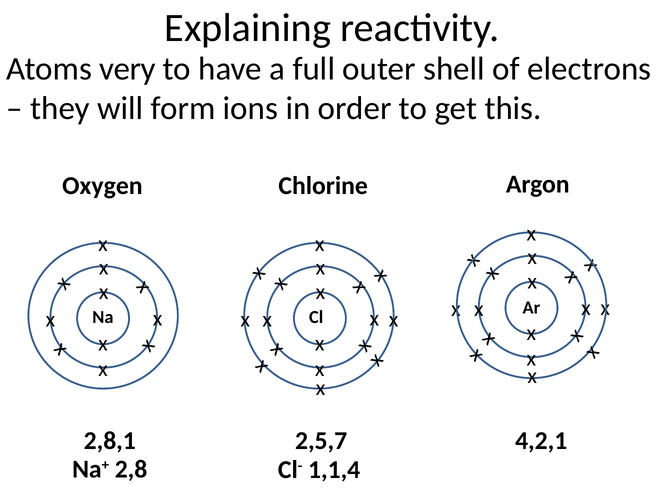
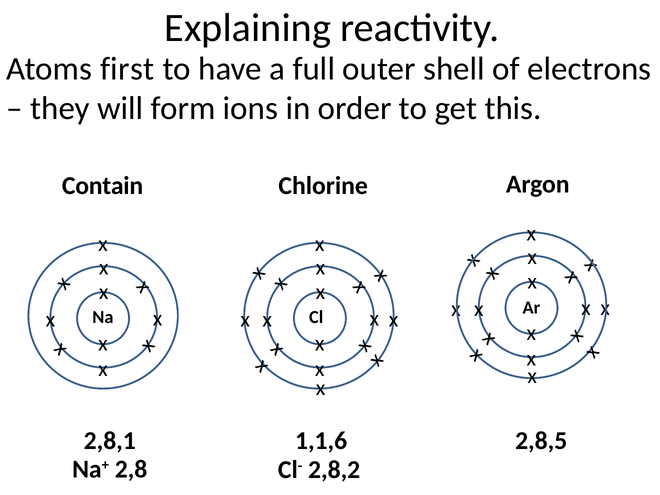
very: very -> first
Oxygen: Oxygen -> Contain
2,5,7: 2,5,7 -> 1,1,6
4,2,1: 4,2,1 -> 2,8,5
1,1,4: 1,1,4 -> 2,8,2
